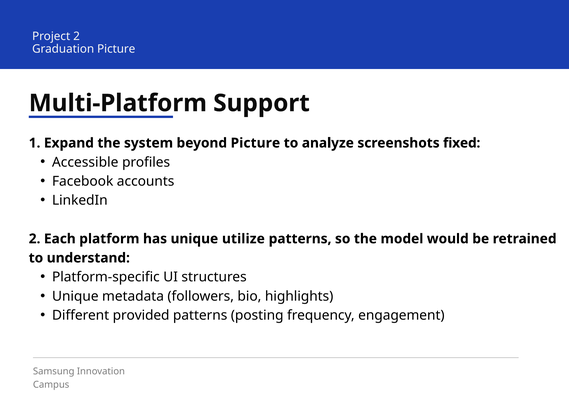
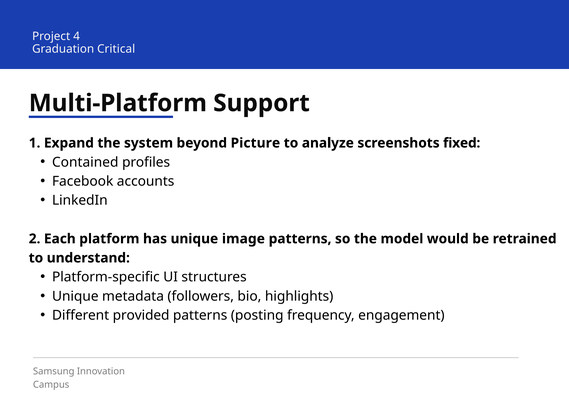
Project 2: 2 -> 4
Graduation Picture: Picture -> Critical
Accessible: Accessible -> Contained
utilize: utilize -> image
